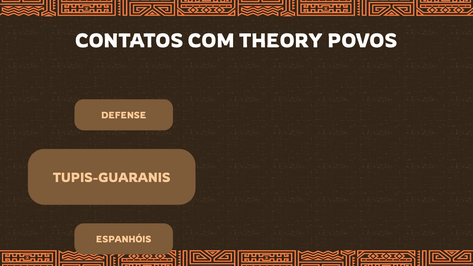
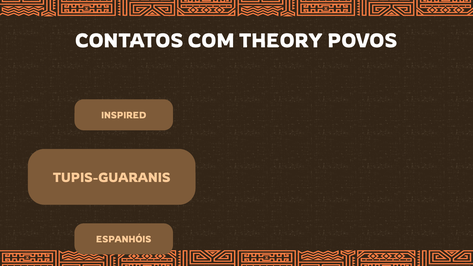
DEFENSE: DEFENSE -> INSPIRED
